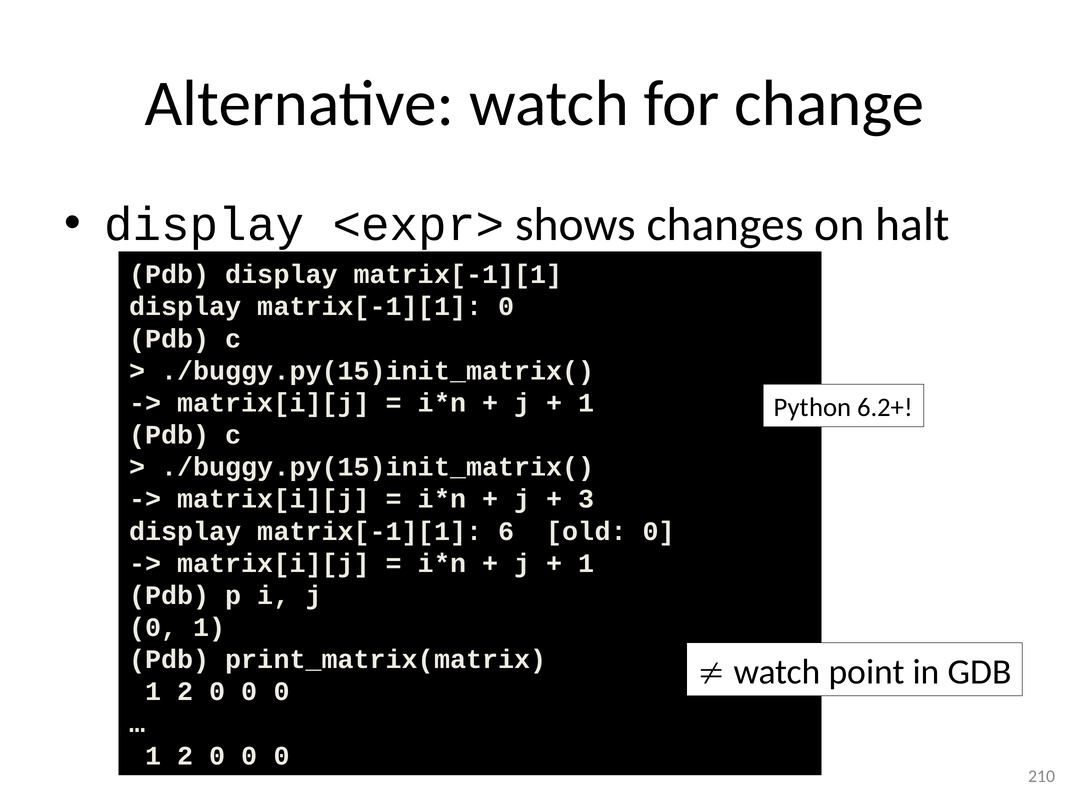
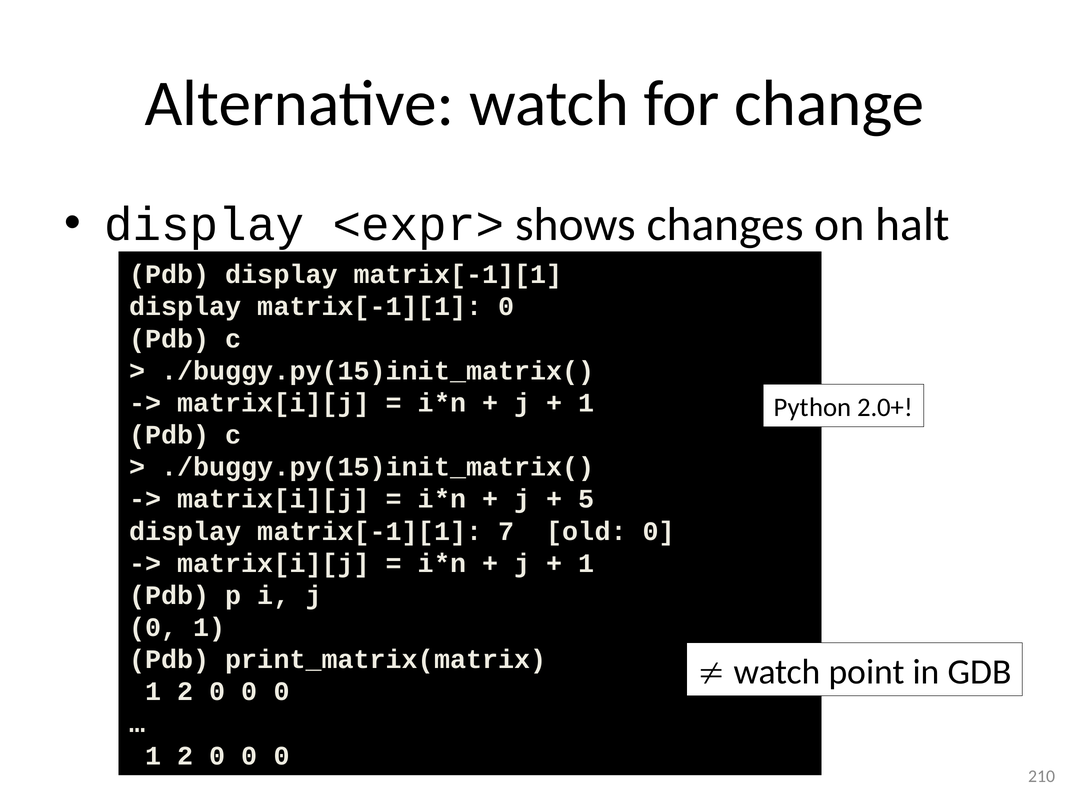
6.2+: 6.2+ -> 2.0+
3: 3 -> 5
6: 6 -> 7
